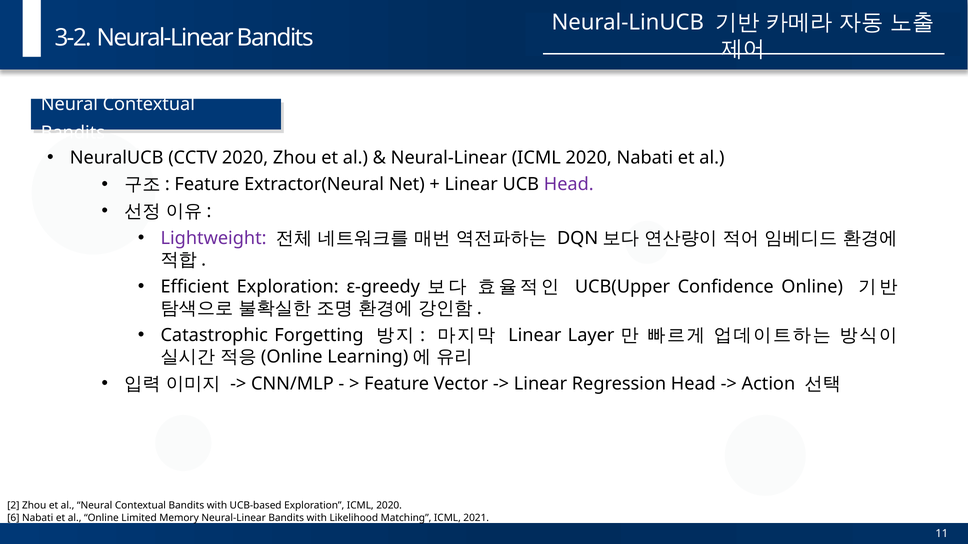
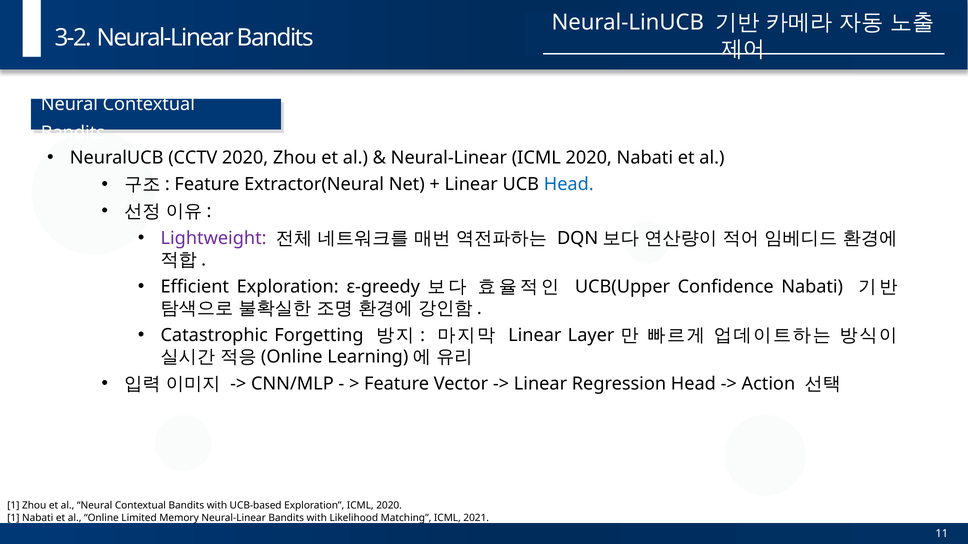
Head at (569, 185) colour: purple -> blue
Confidence Online: Online -> Nabati
2 at (13, 506): 2 -> 1
6 at (13, 518): 6 -> 1
